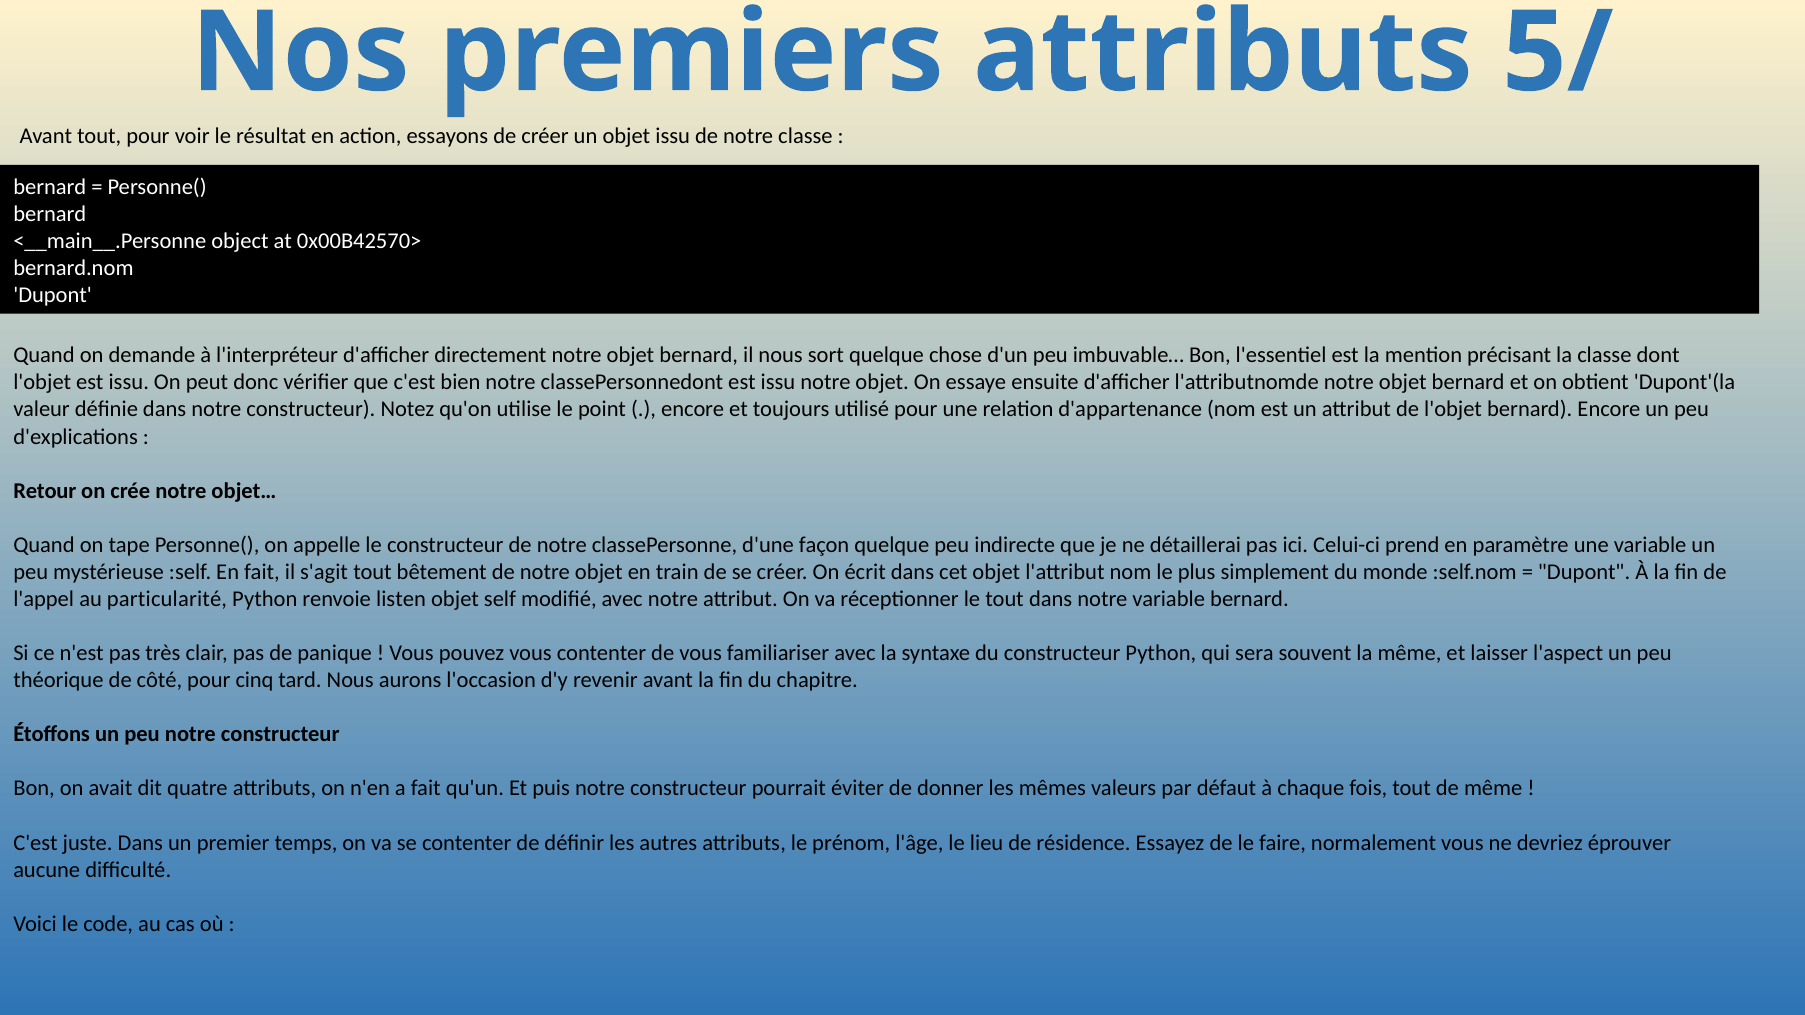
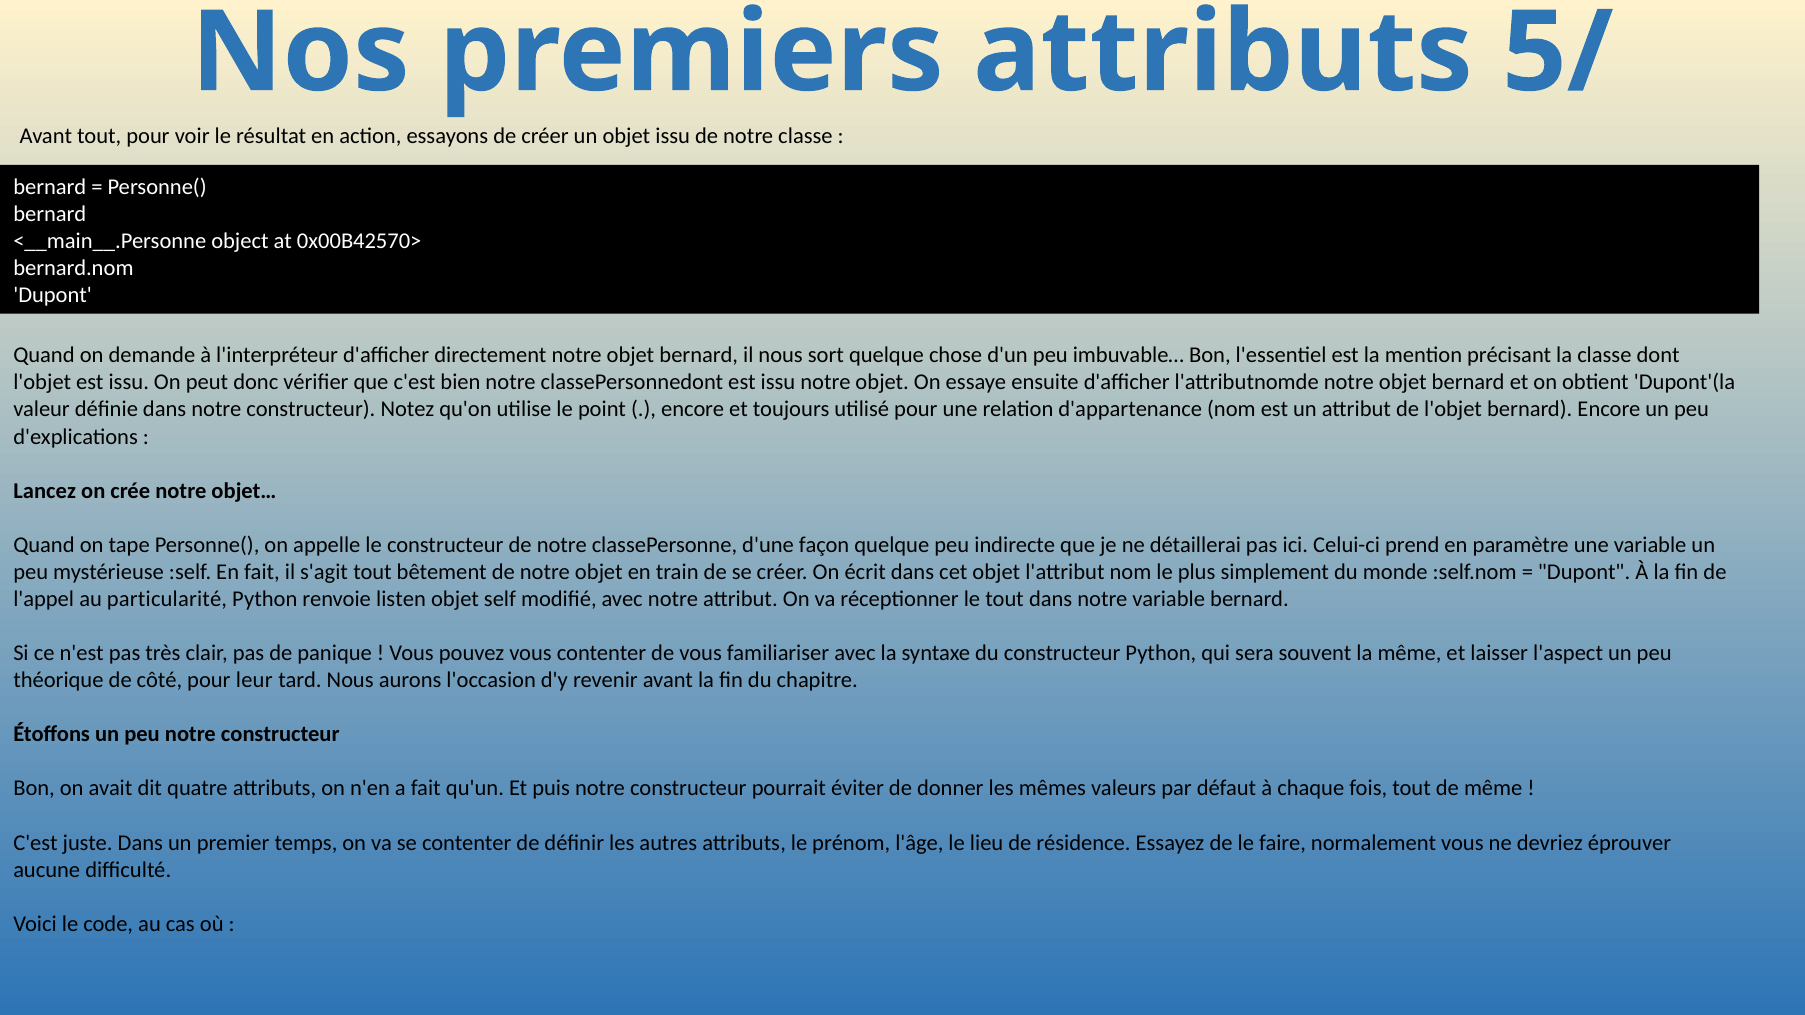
Retour: Retour -> Lancez
cinq: cinq -> leur
